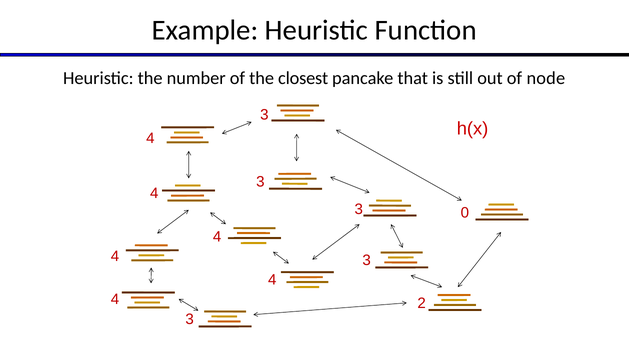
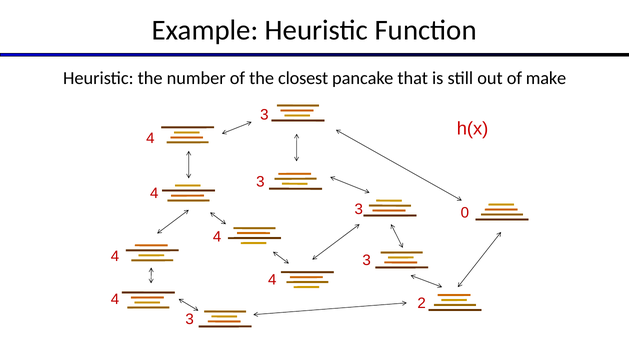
node: node -> make
